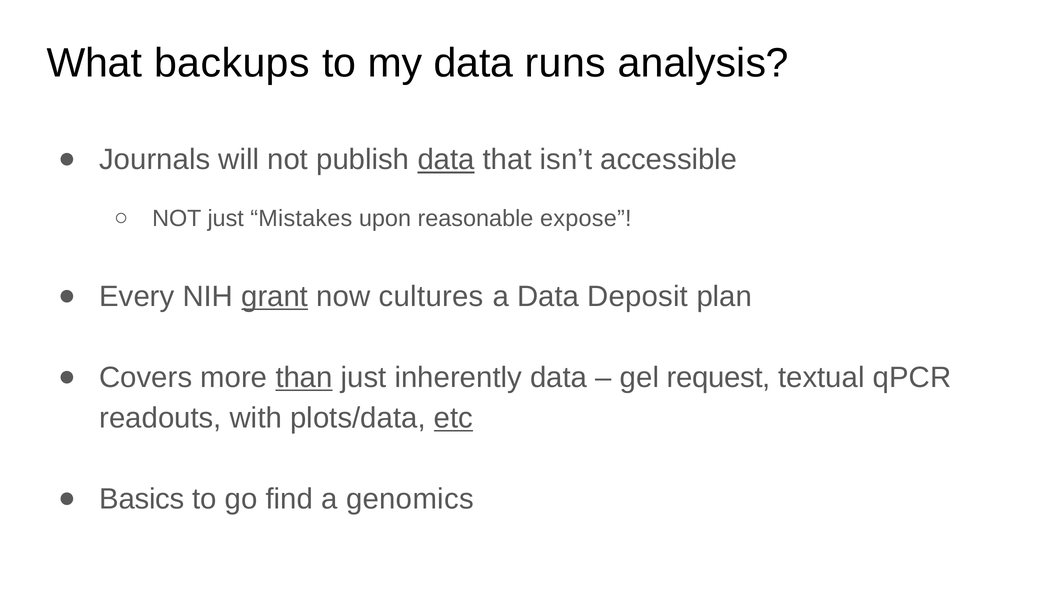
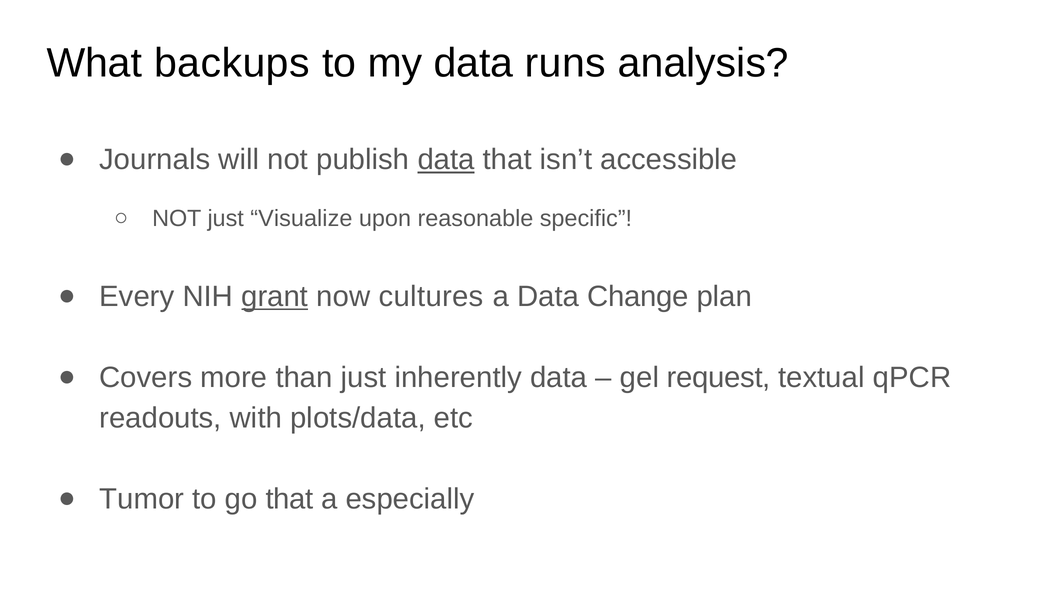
Mistakes: Mistakes -> Visualize
expose: expose -> specific
Deposit: Deposit -> Change
than underline: present -> none
etc underline: present -> none
Basics: Basics -> Tumor
go find: find -> that
genomics: genomics -> especially
